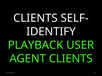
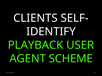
AGENT CLIENTS: CLIENTS -> SCHEME
